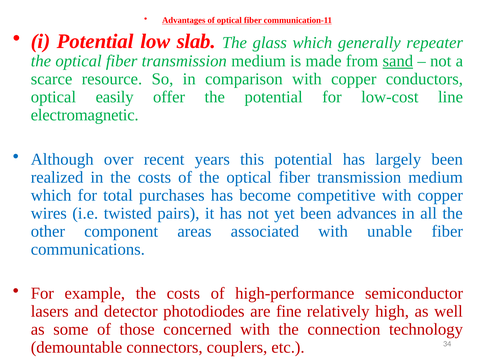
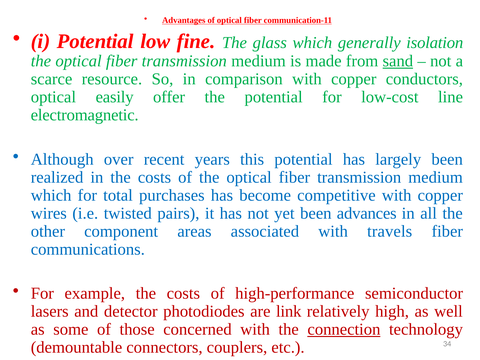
slab: slab -> fine
repeater: repeater -> isolation
unable: unable -> travels
fine: fine -> link
connection underline: none -> present
